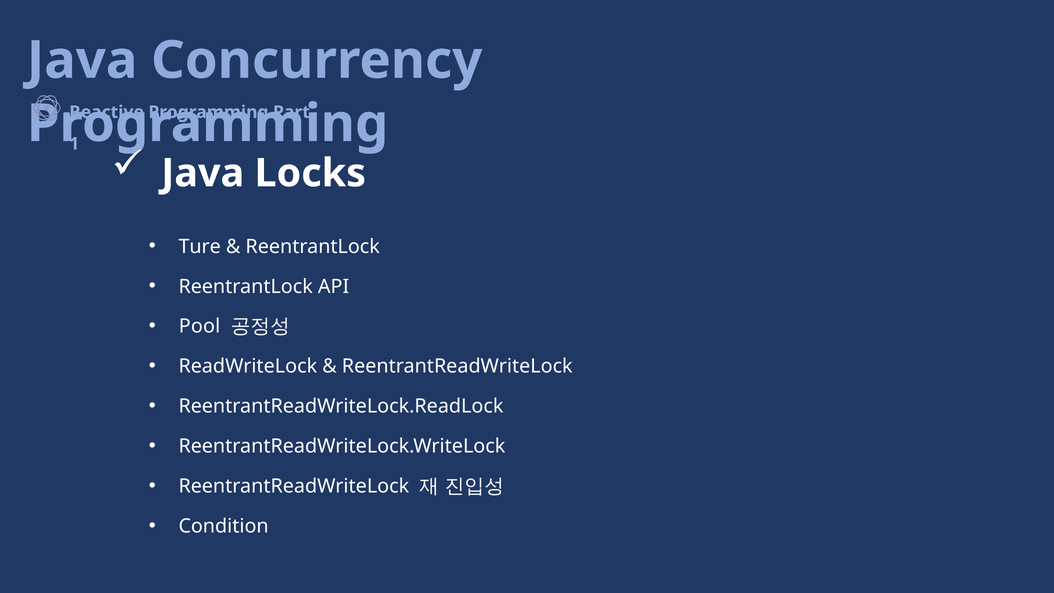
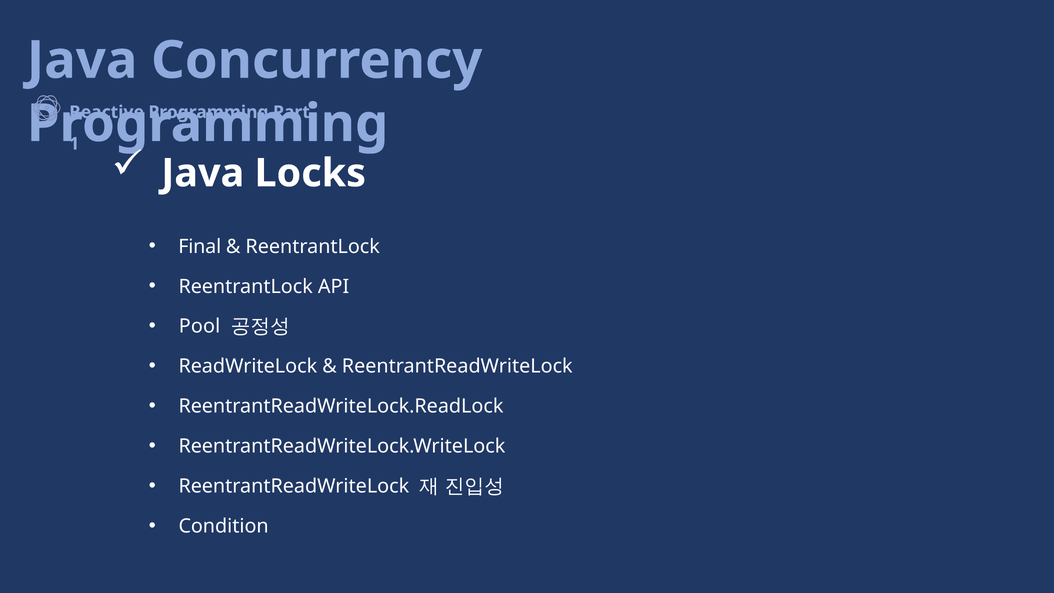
Ture: Ture -> Final
